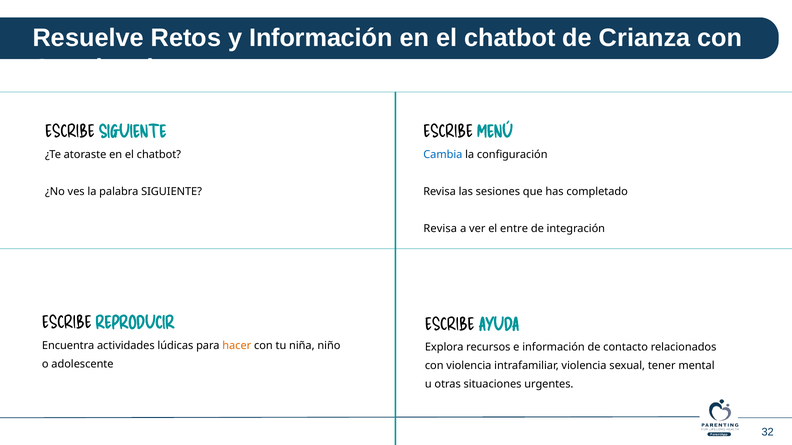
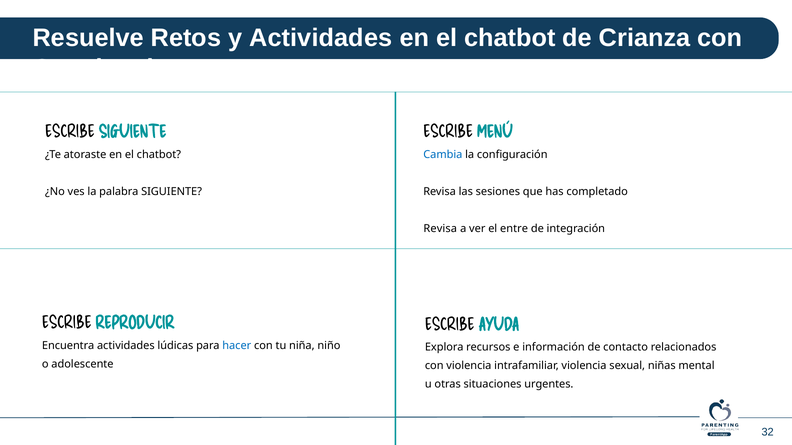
y Información: Información -> Actividades
hacer colour: orange -> blue
tener: tener -> niñas
